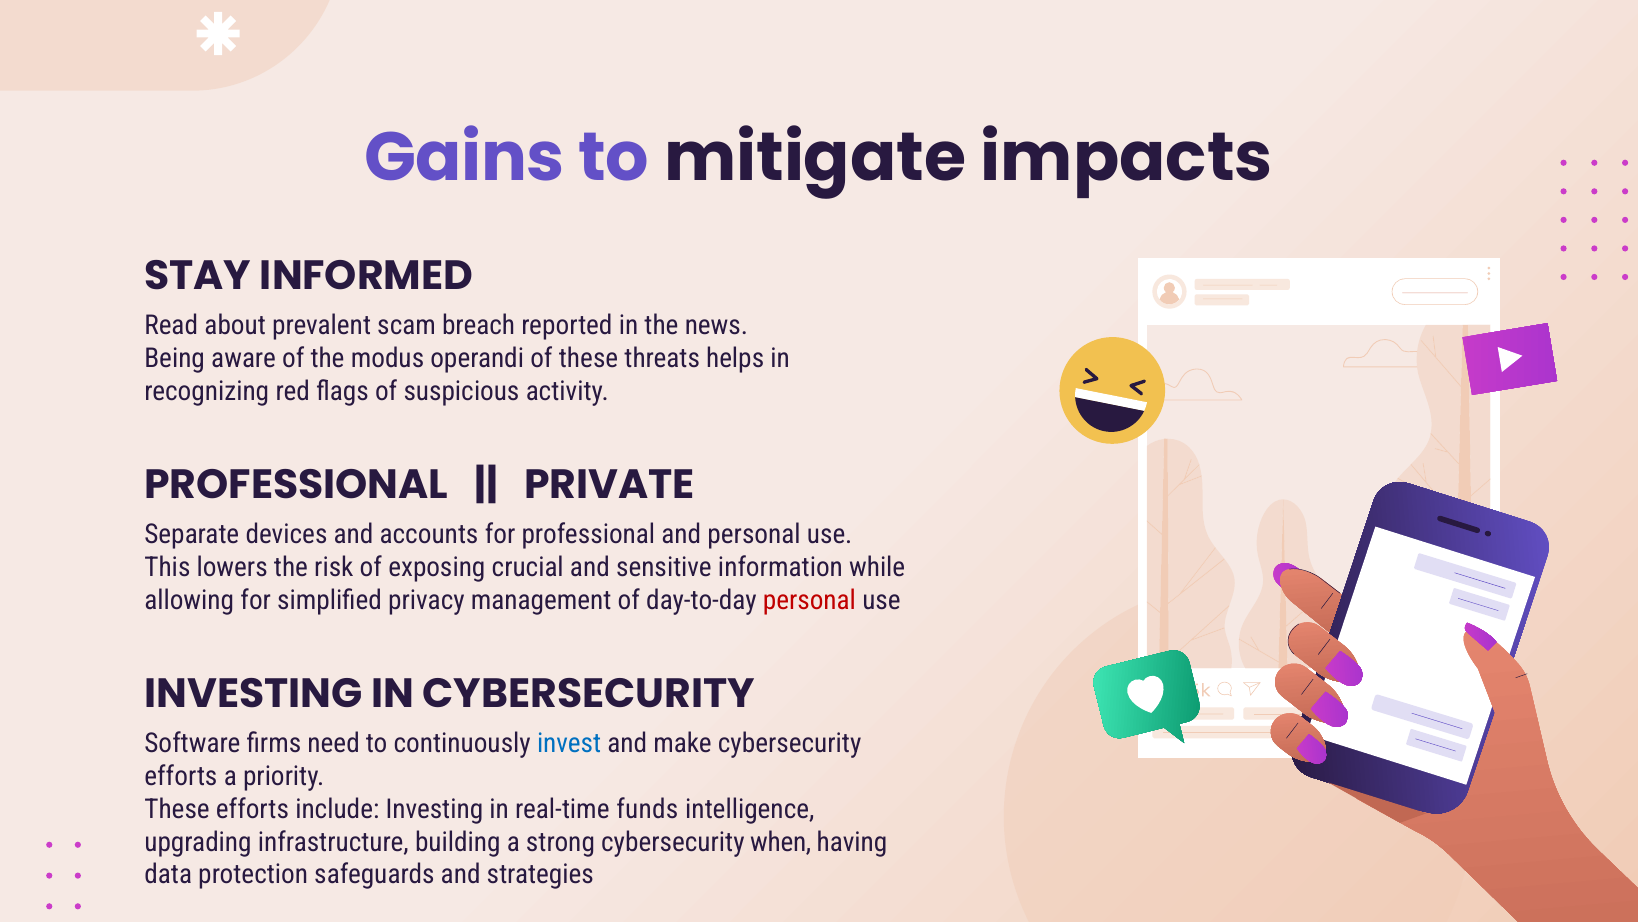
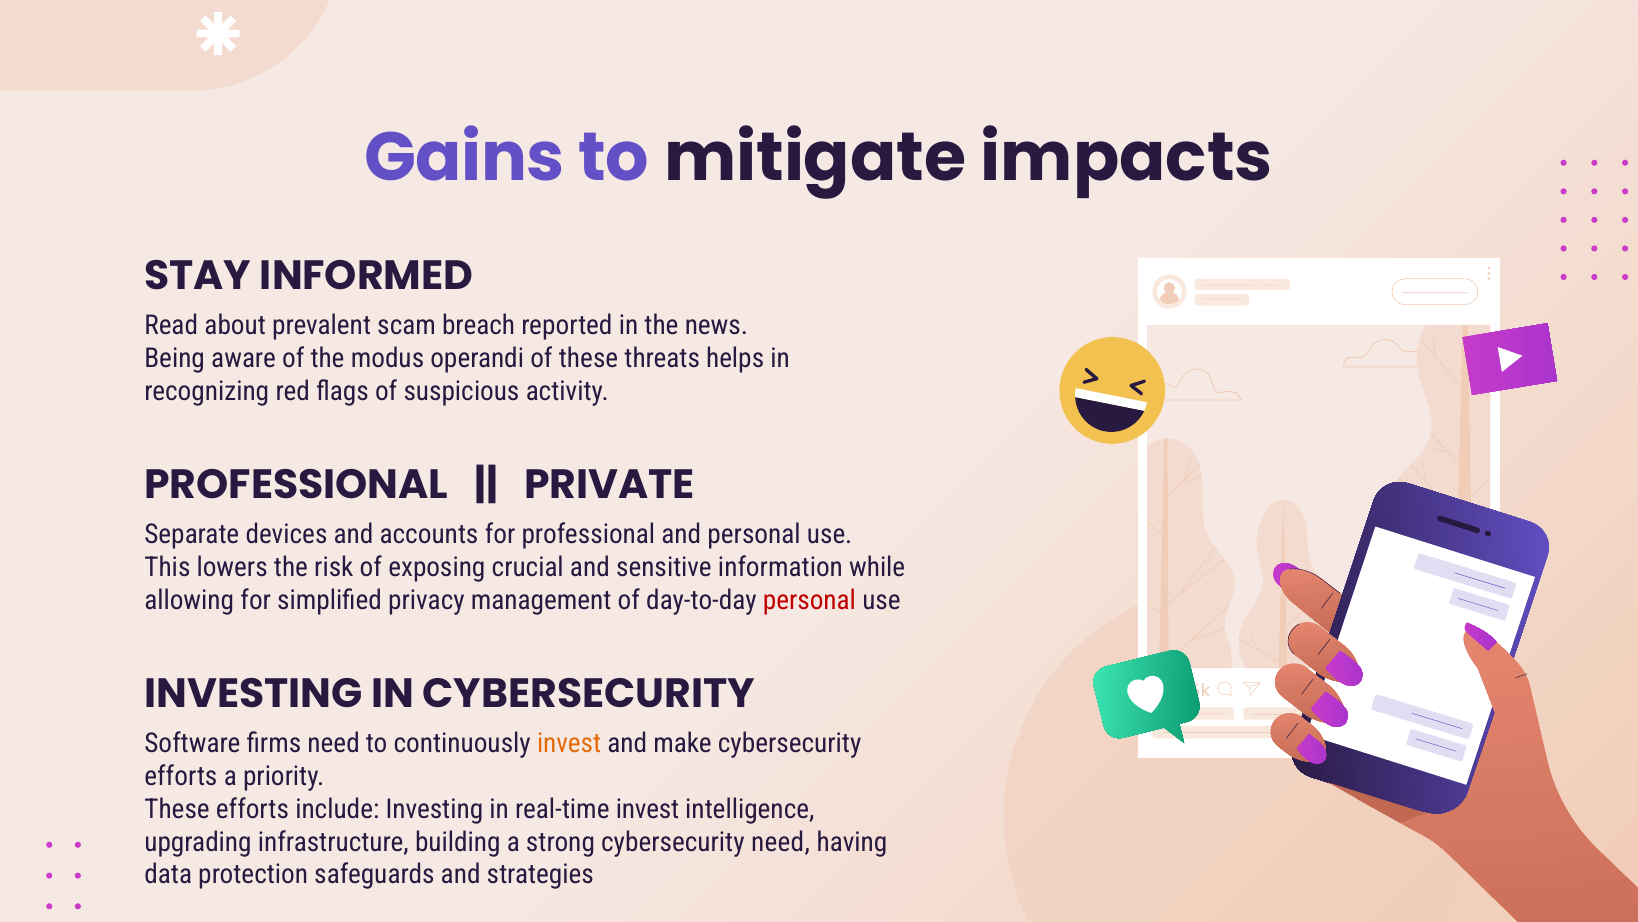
invest at (569, 743) colour: blue -> orange
real-time funds: funds -> invest
cybersecurity when: when -> need
